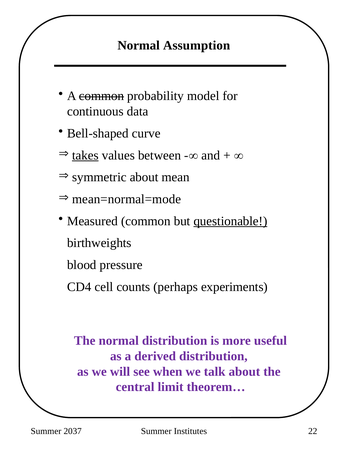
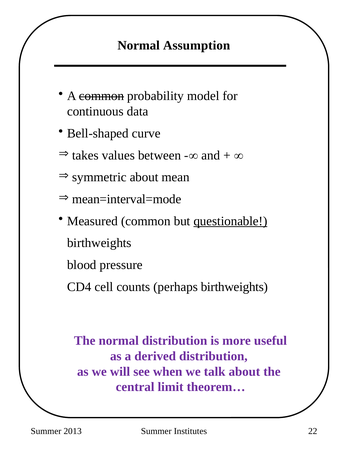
takes underline: present -> none
mean=normal=mode: mean=normal=mode -> mean=interval=mode
perhaps experiments: experiments -> birthweights
2037: 2037 -> 2013
